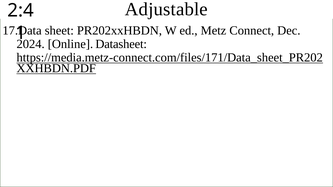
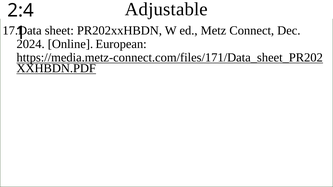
Online Datasheet: Datasheet -> European
